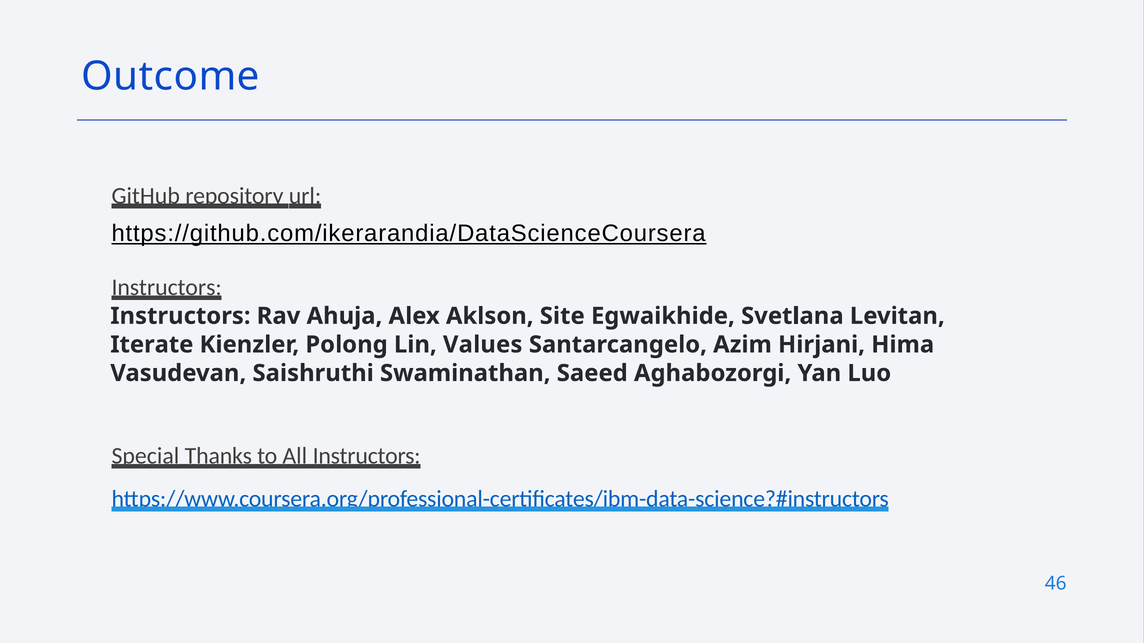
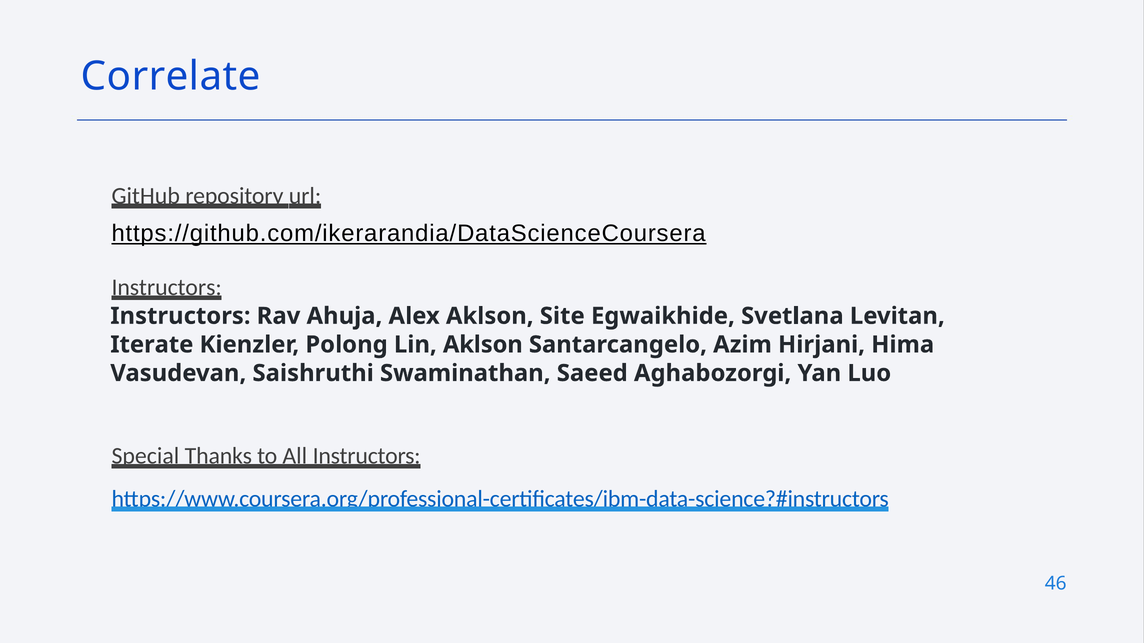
Outcome: Outcome -> Correlate
Lin Values: Values -> Aklson
